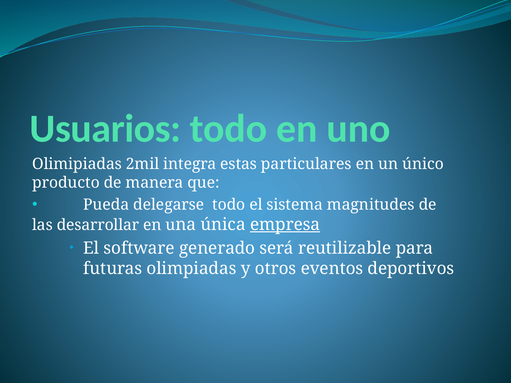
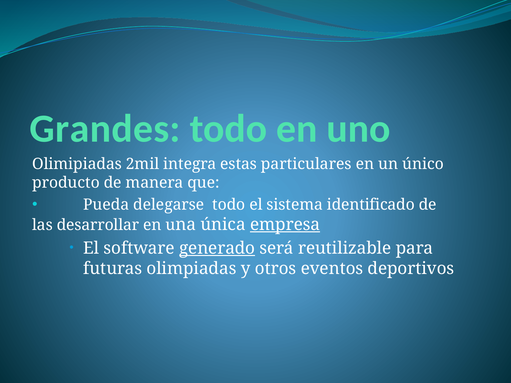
Usuarios: Usuarios -> Grandes
magnitudes: magnitudes -> identificado
generado underline: none -> present
